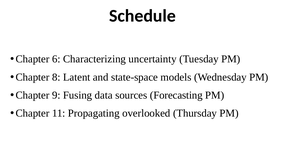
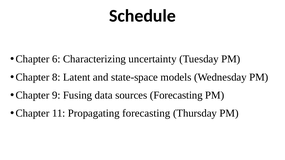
Propagating overlooked: overlooked -> forecasting
